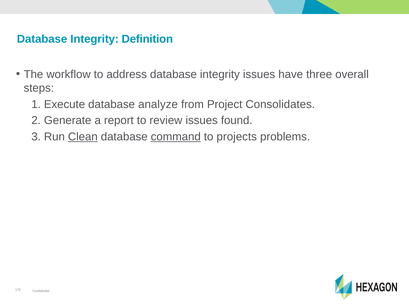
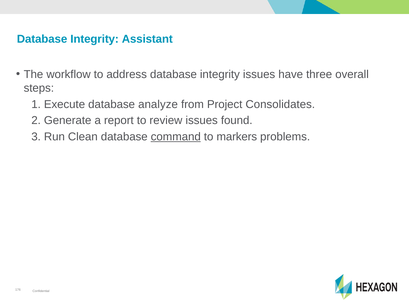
Definition: Definition -> Assistant
Clean underline: present -> none
projects: projects -> markers
